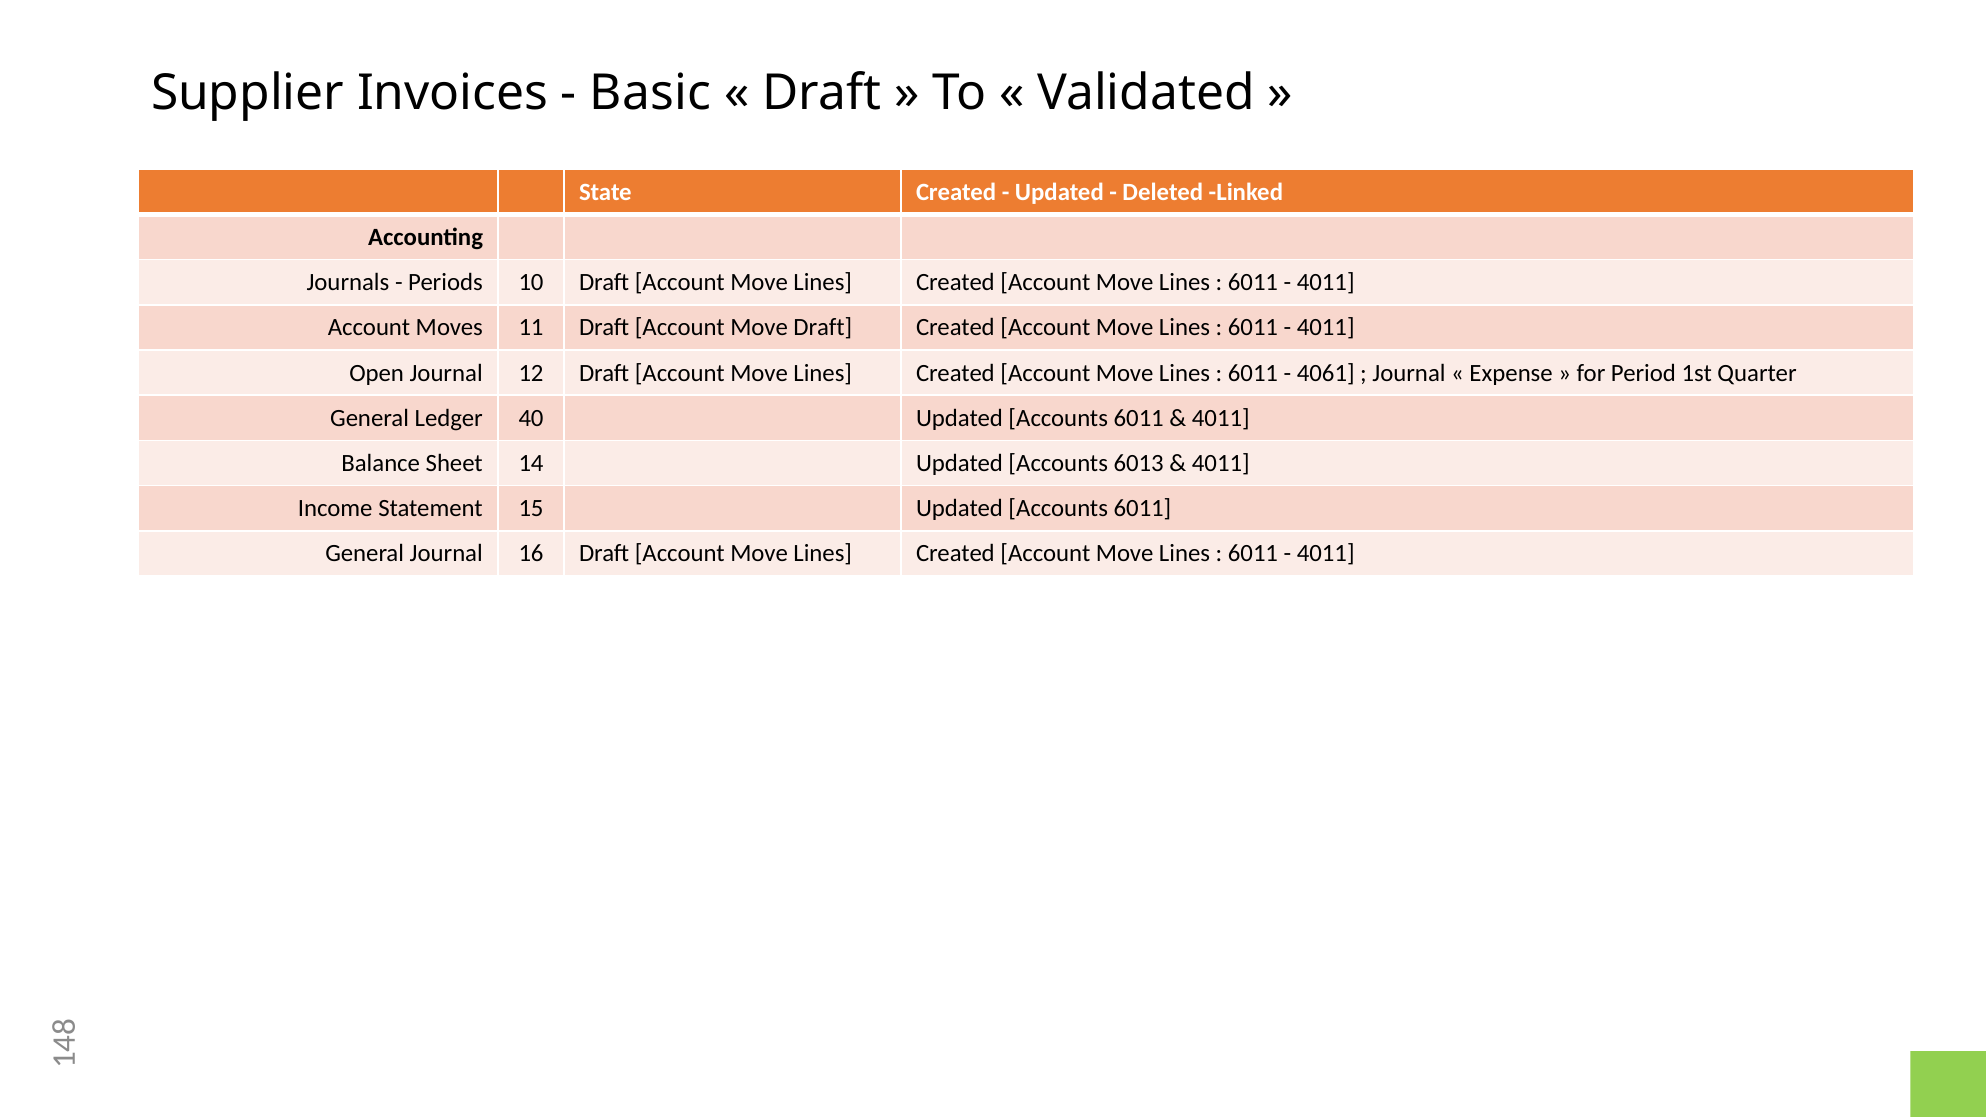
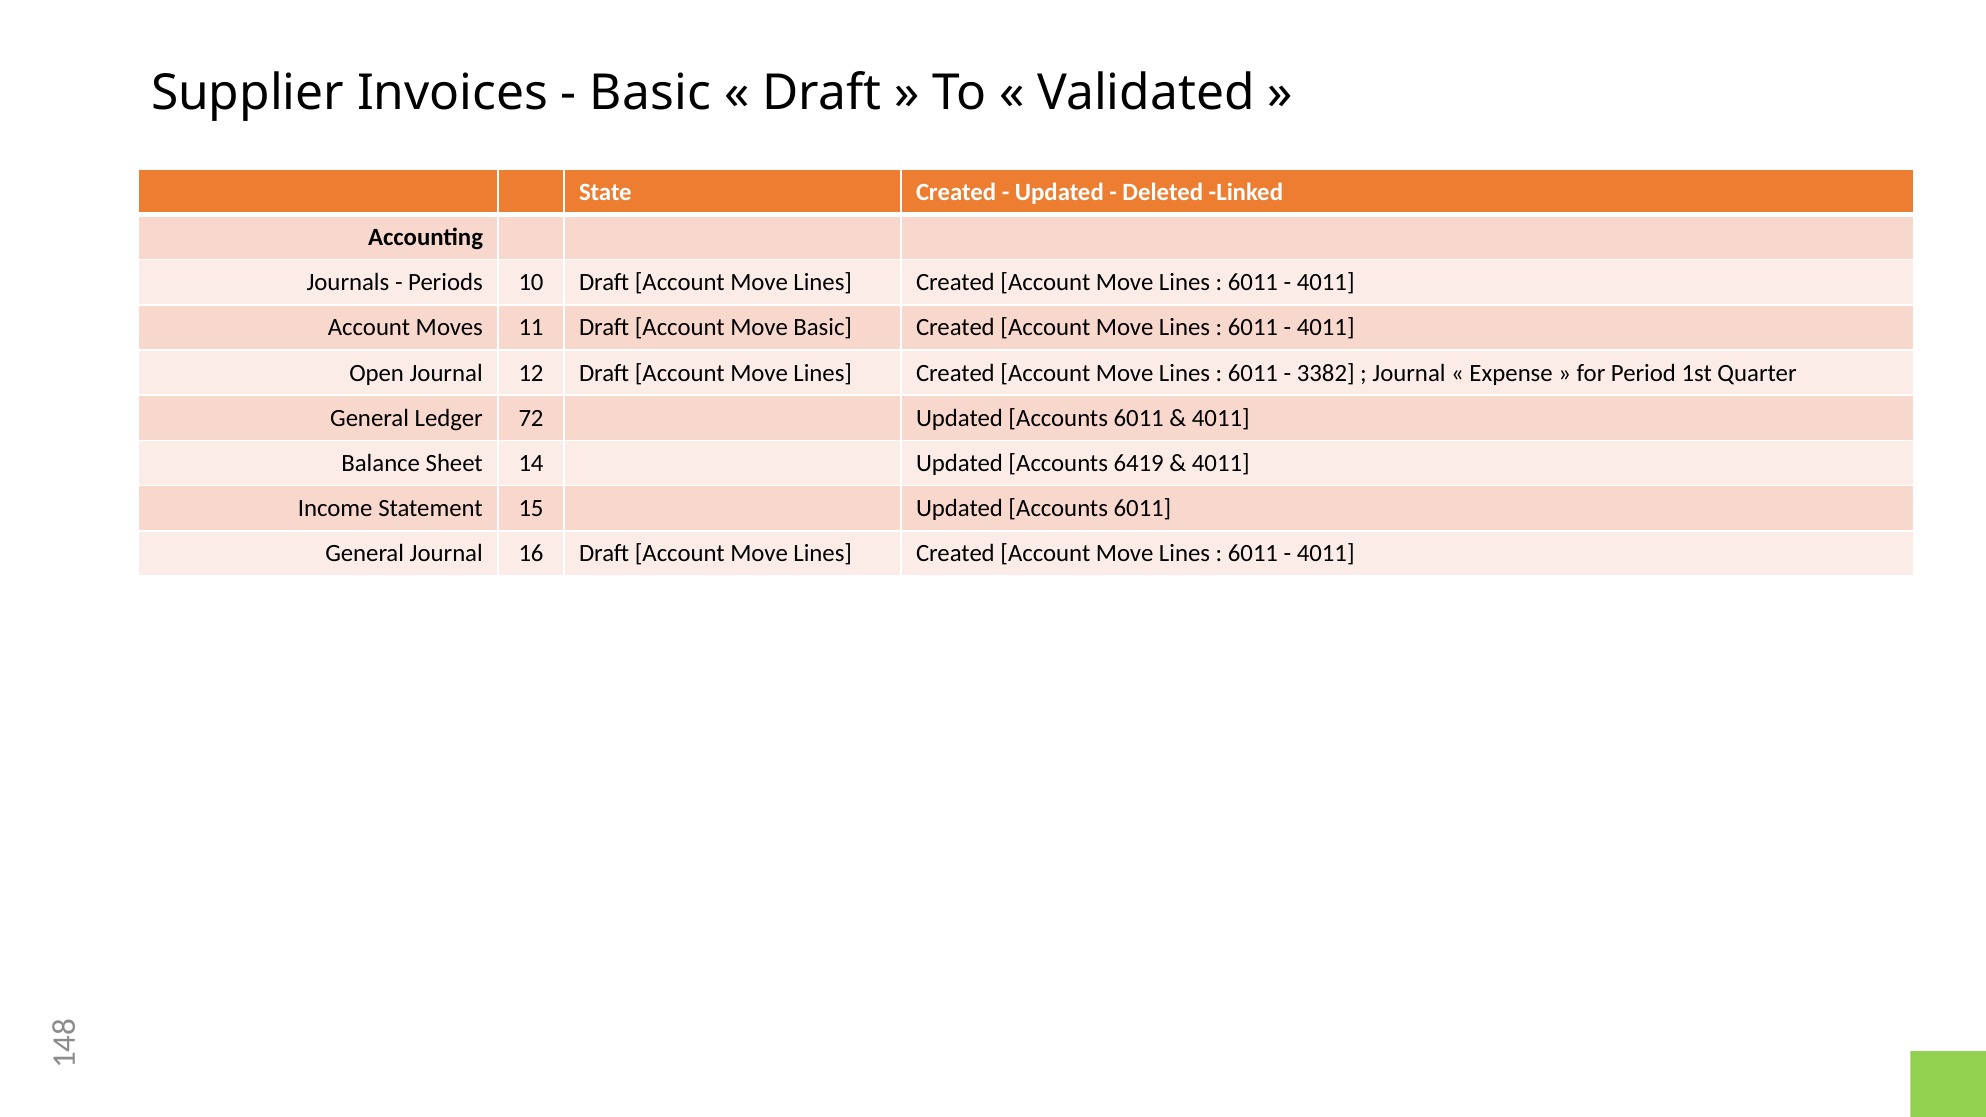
Move Draft: Draft -> Basic
4061: 4061 -> 3382
40: 40 -> 72
6013: 6013 -> 6419
